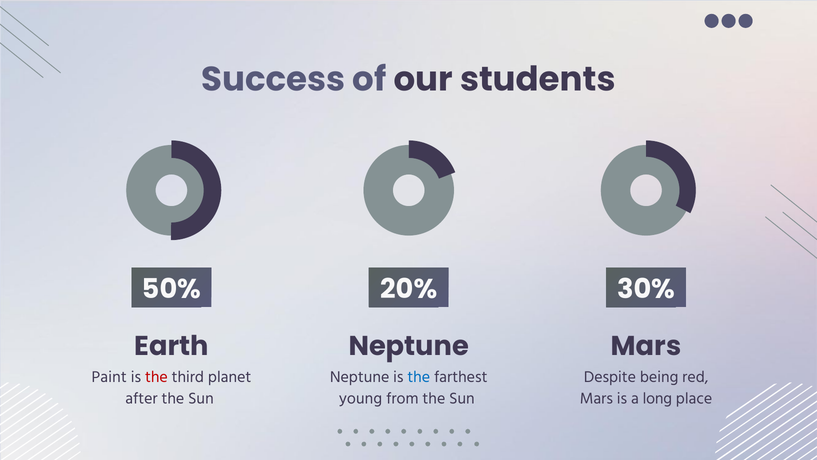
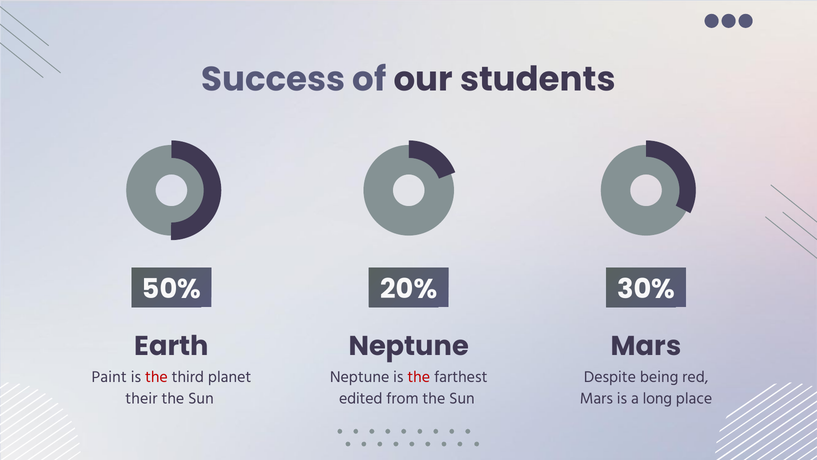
the at (419, 376) colour: blue -> red
after: after -> their
young: young -> edited
